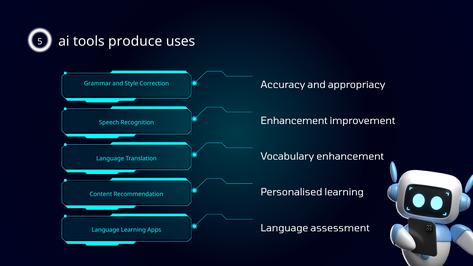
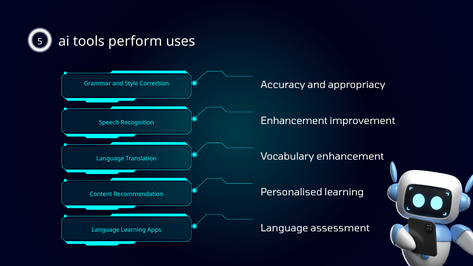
produce: produce -> perform
